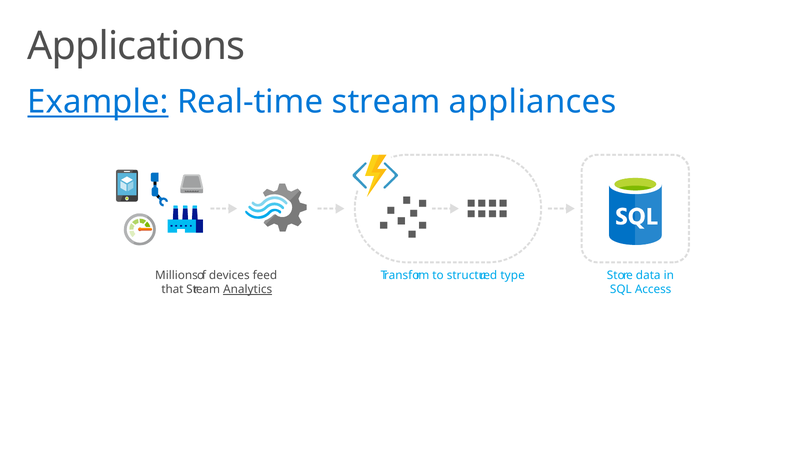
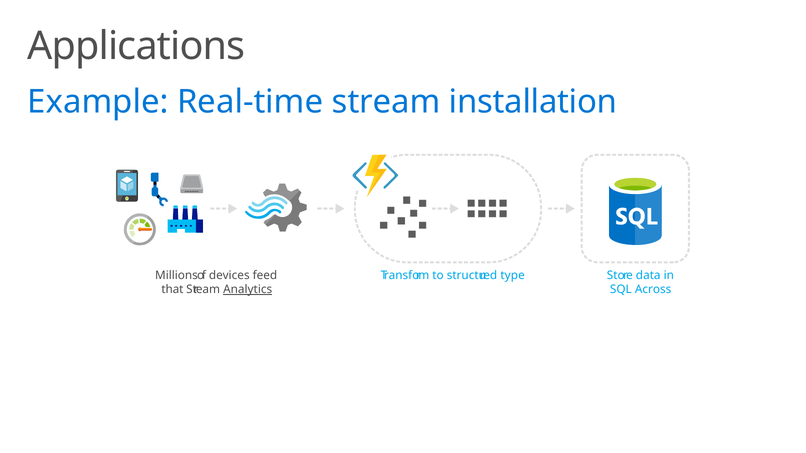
Example underline: present -> none
appliances: appliances -> installation
Access: Access -> Across
